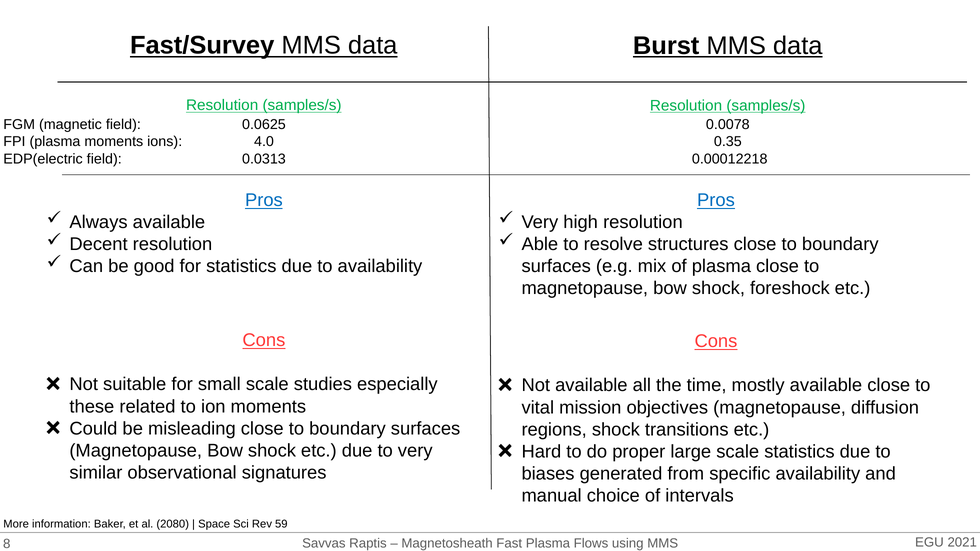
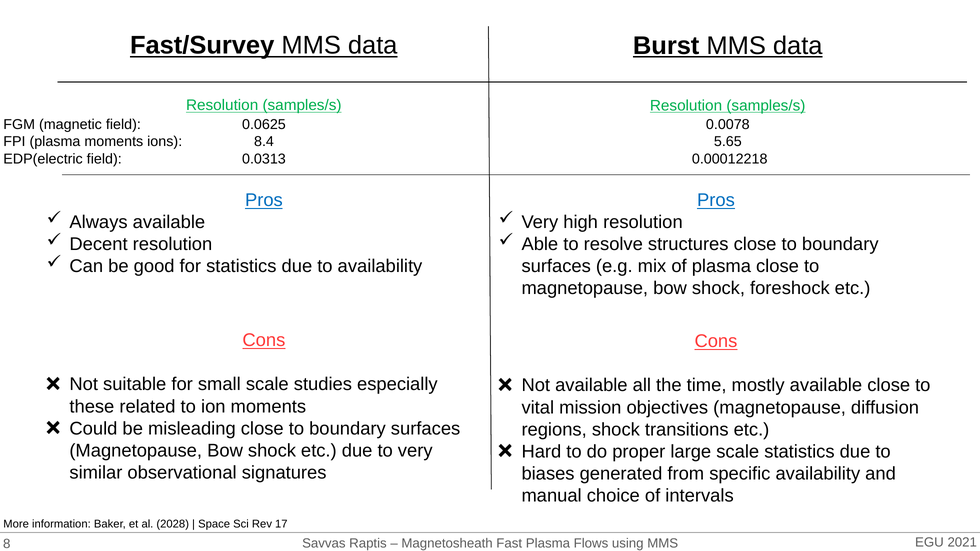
4.0: 4.0 -> 8.4
0.35: 0.35 -> 5.65
2080: 2080 -> 2028
59: 59 -> 17
